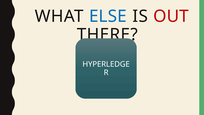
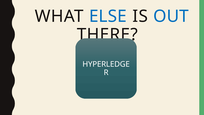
OUT colour: red -> blue
